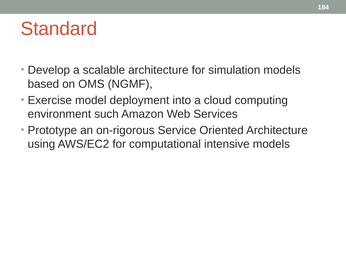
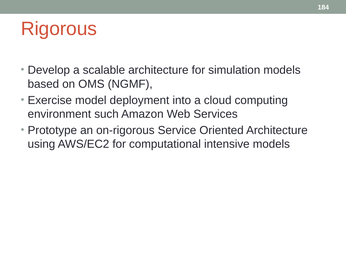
Standard: Standard -> Rigorous
